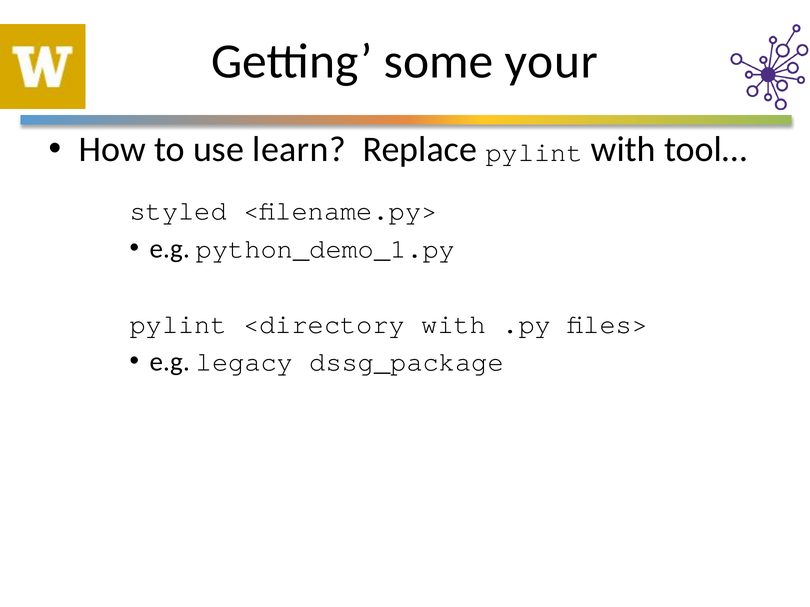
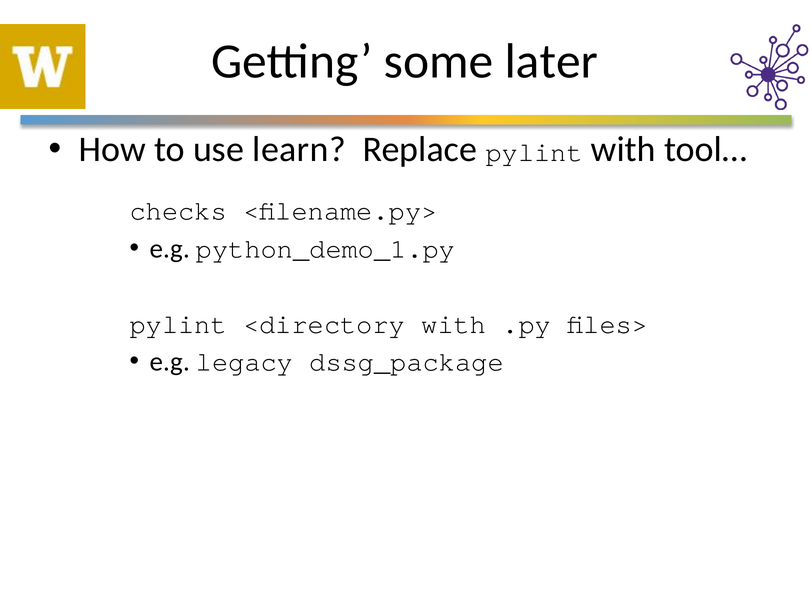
your: your -> later
styled: styled -> checks
